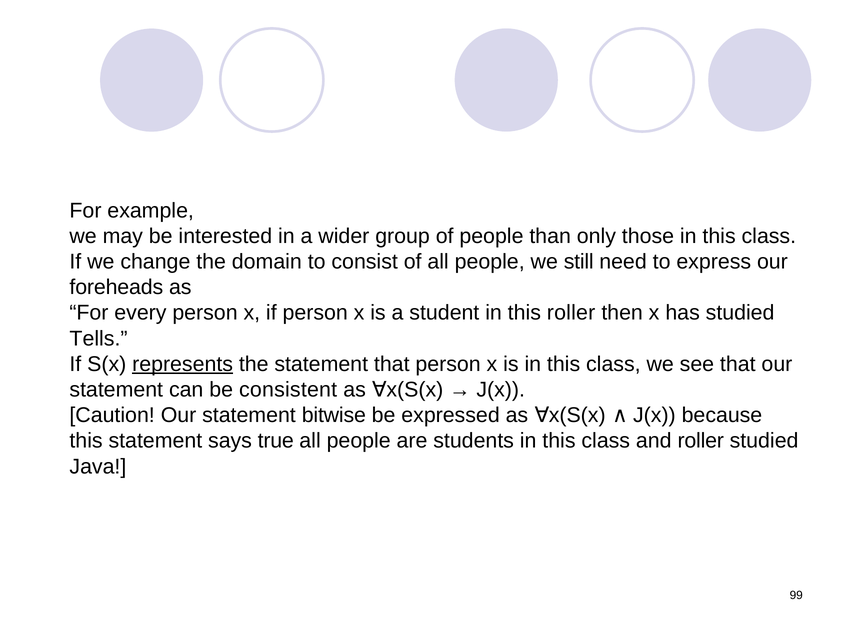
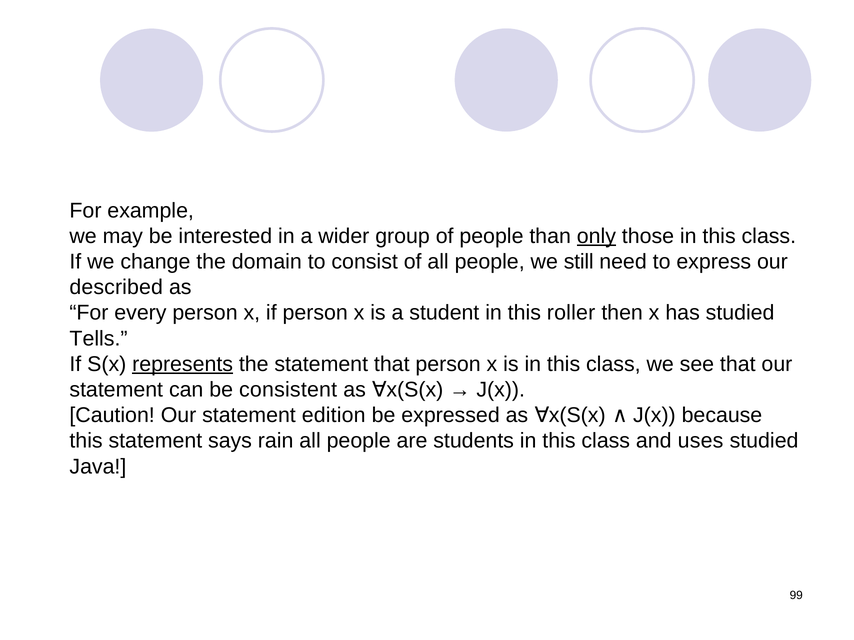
only underline: none -> present
foreheads: foreheads -> described
bitwise: bitwise -> edition
true: true -> rain
and roller: roller -> uses
